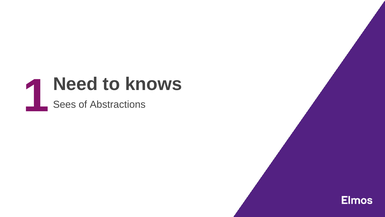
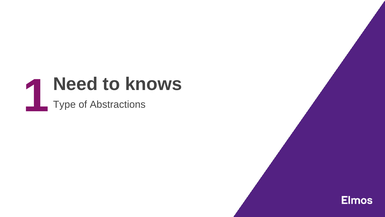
Sees: Sees -> Type
